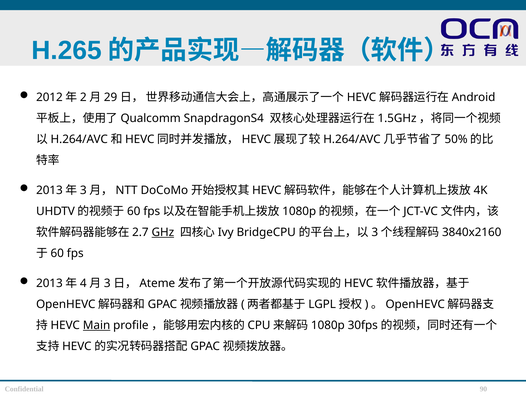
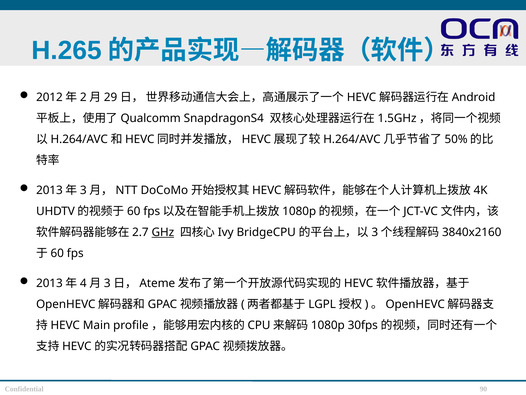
Main underline: present -> none
